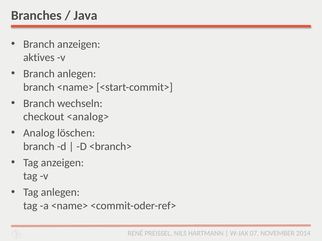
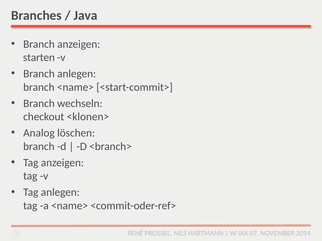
aktives: aktives -> starten
<analog>: <analog> -> <klonen>
